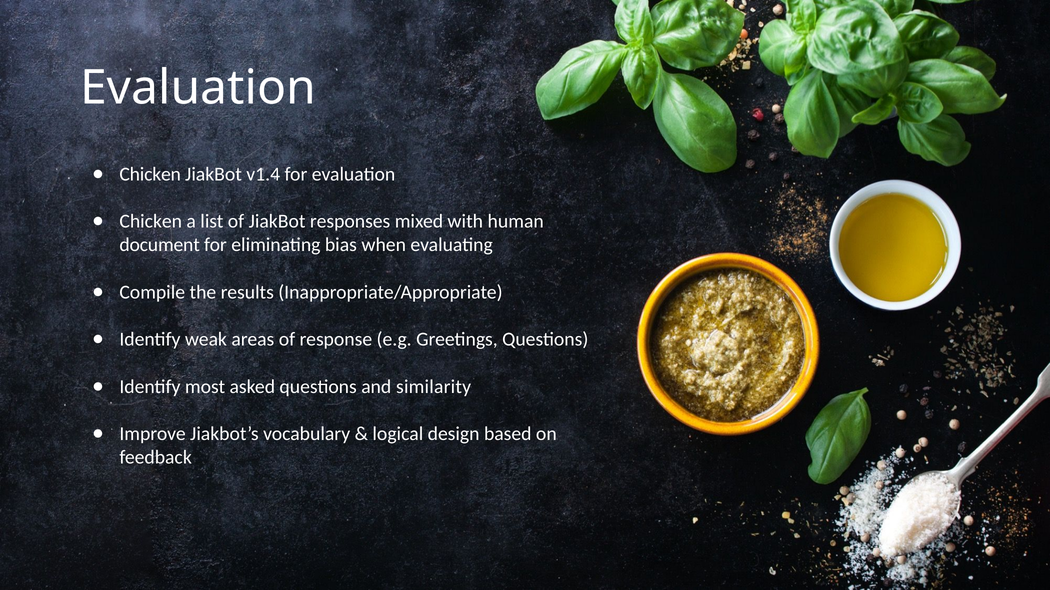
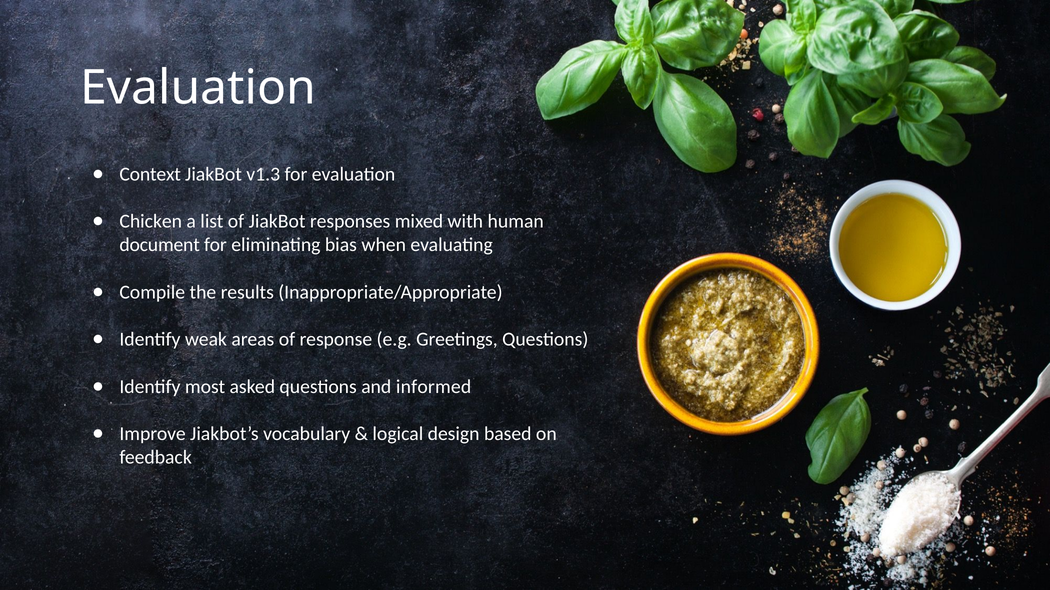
Chicken at (150, 174): Chicken -> Context
v1.4: v1.4 -> v1.3
similarity: similarity -> informed
